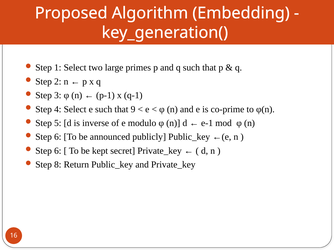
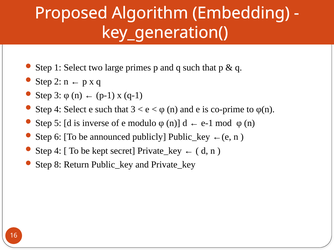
that 9: 9 -> 3
6 at (58, 150): 6 -> 4
